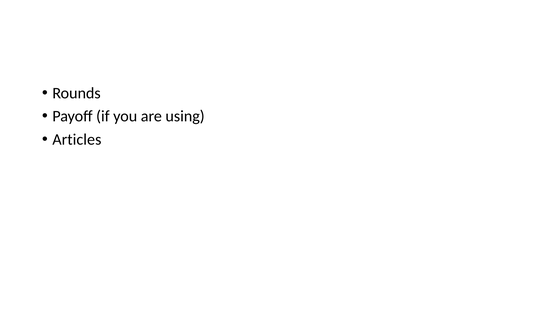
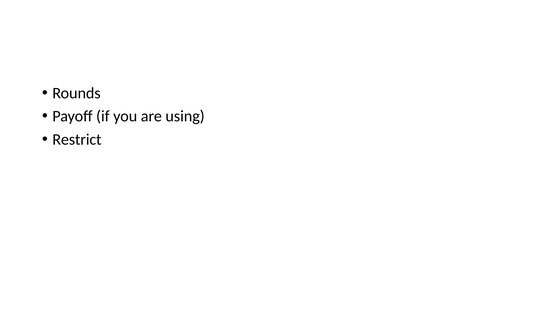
Articles: Articles -> Restrict
